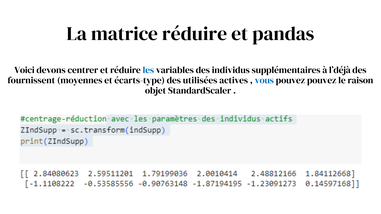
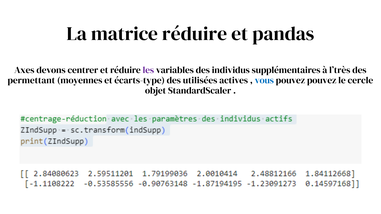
Voici: Voici -> Axes
les colour: blue -> purple
l’déjà: l’déjà -> l’très
fournissent: fournissent -> permettant
raison: raison -> cercle
